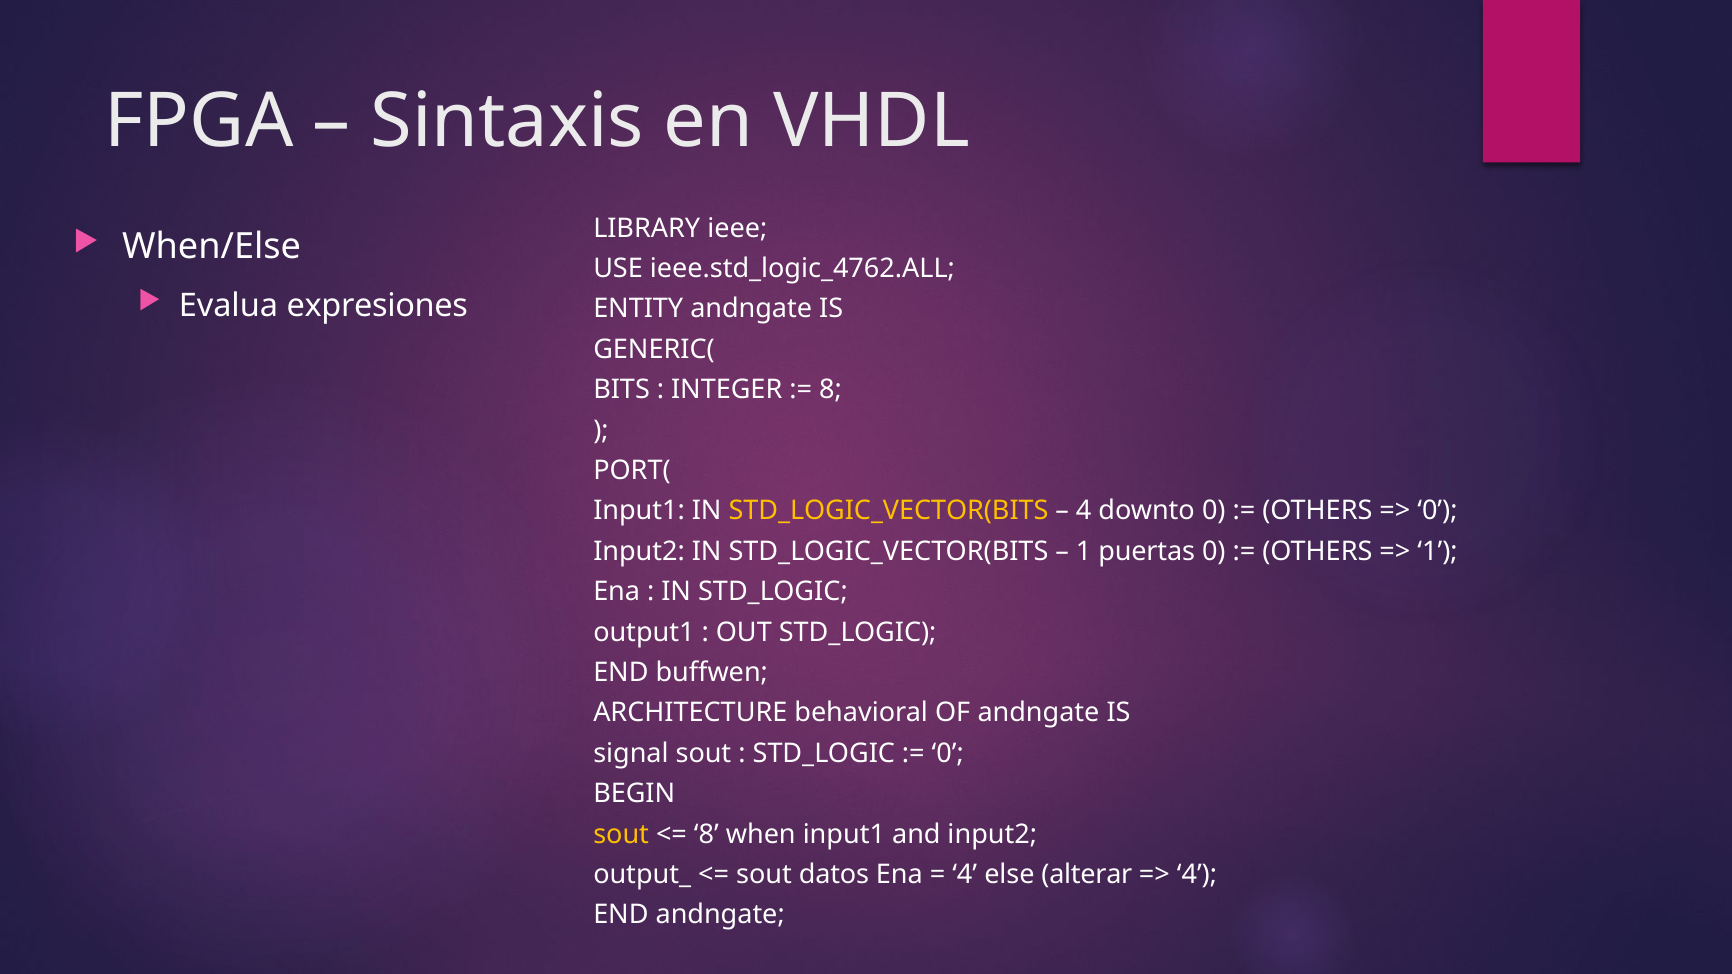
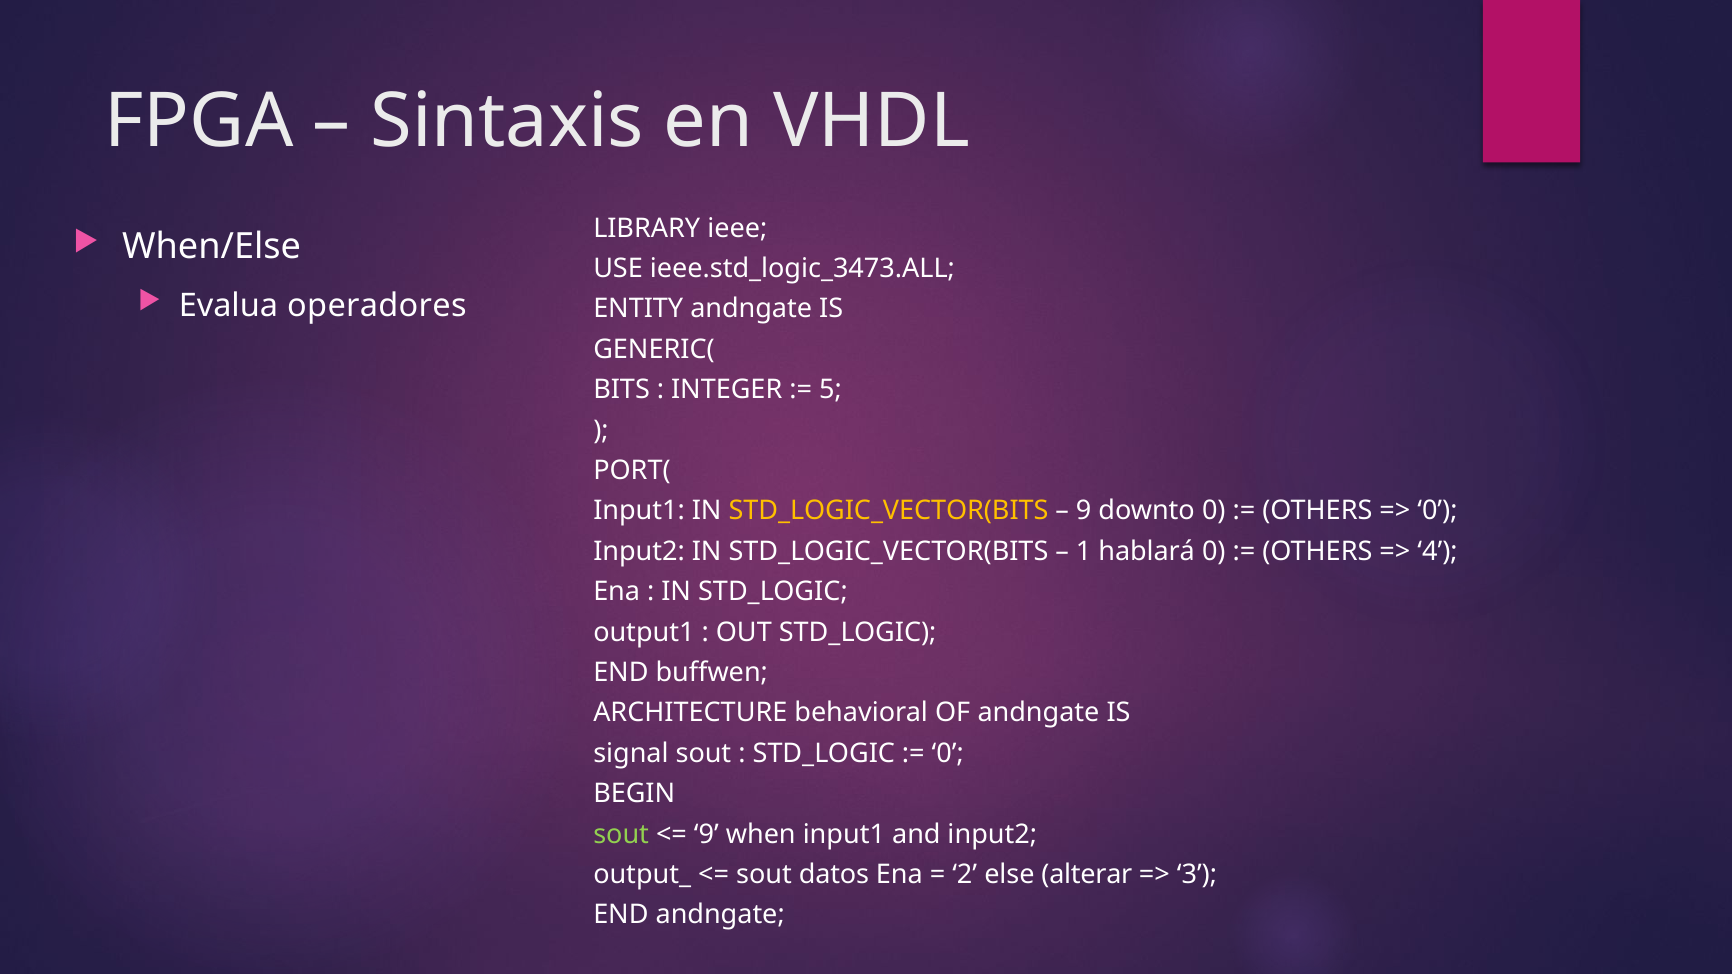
ieee.std_logic_4762.ALL: ieee.std_logic_4762.ALL -> ieee.std_logic_3473.ALL
expresiones: expresiones -> operadores
8 at (830, 390): 8 -> 5
4 at (1084, 511): 4 -> 9
puertas: puertas -> hablará
1 at (1438, 552): 1 -> 4
sout at (621, 834) colour: yellow -> light green
8 at (706, 834): 8 -> 9
4 at (965, 875): 4 -> 2
4 at (1197, 875): 4 -> 3
